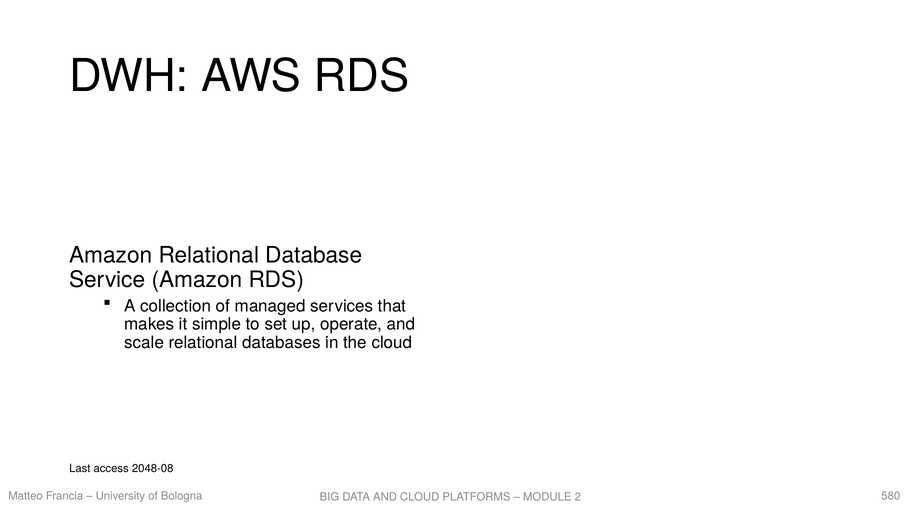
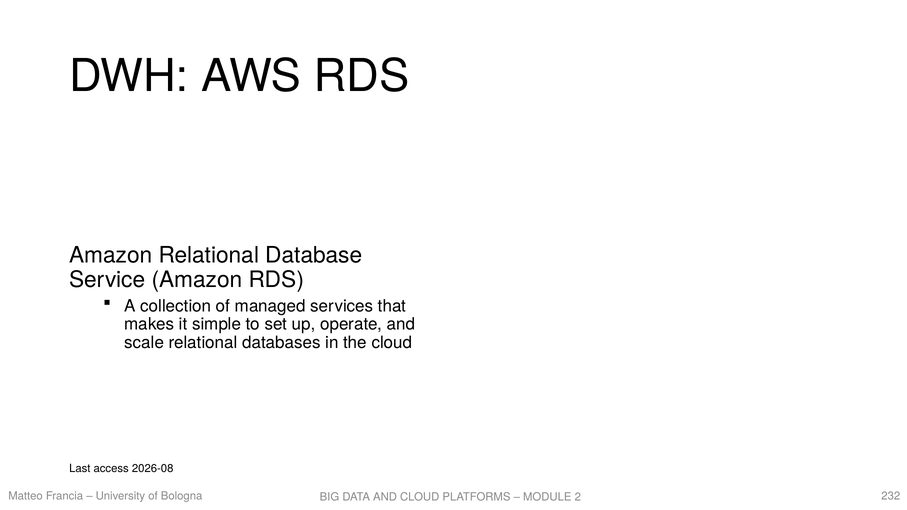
2048-08: 2048-08 -> 2026-08
580: 580 -> 232
